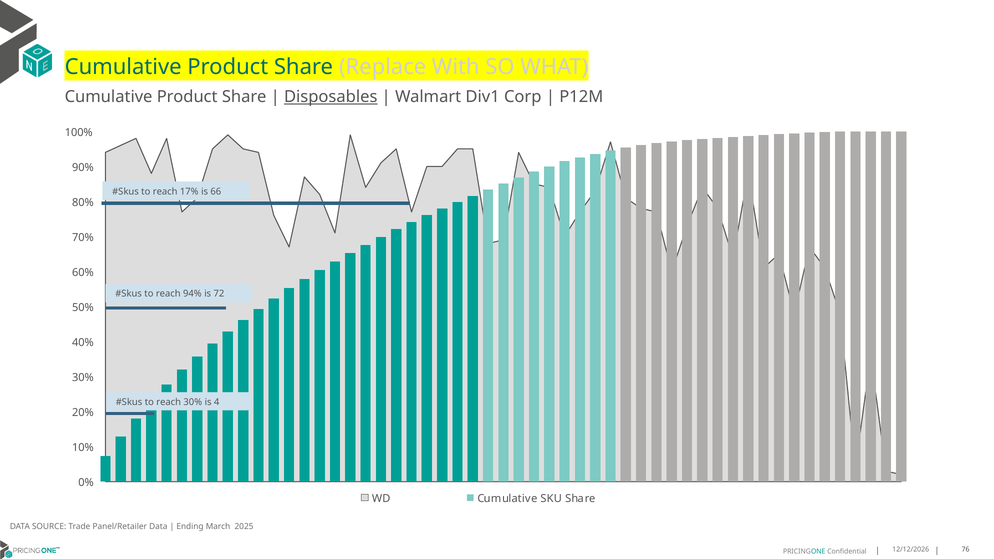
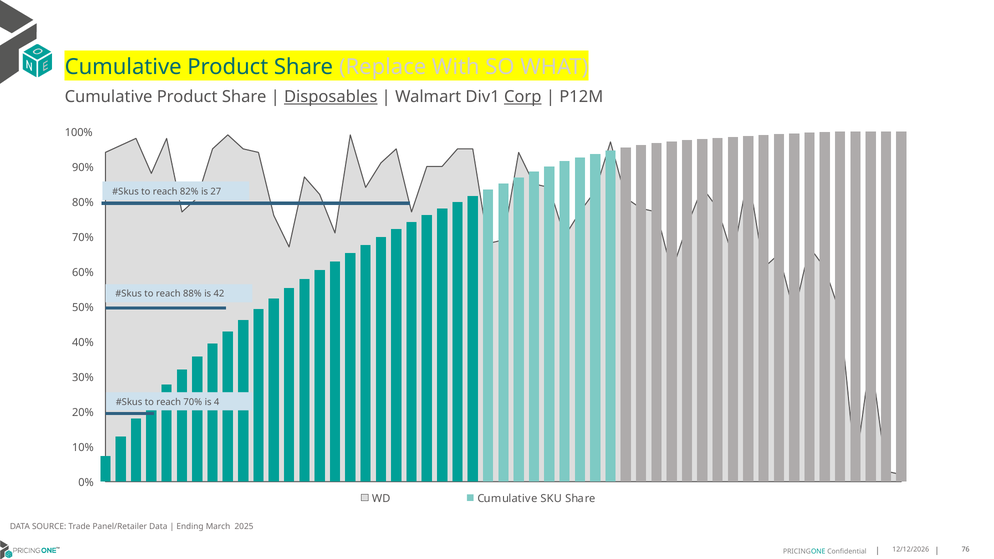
Corp underline: none -> present
17%: 17% -> 82%
66: 66 -> 27
94%: 94% -> 88%
72: 72 -> 42
reach 30%: 30% -> 70%
